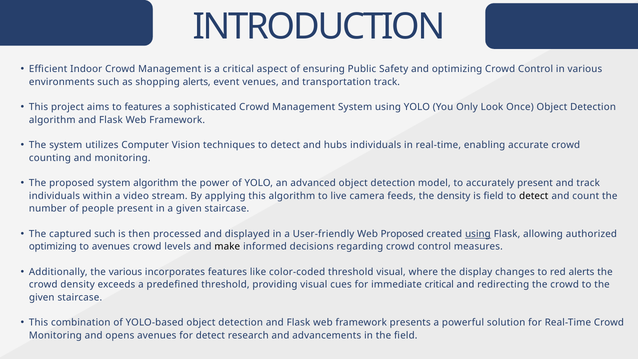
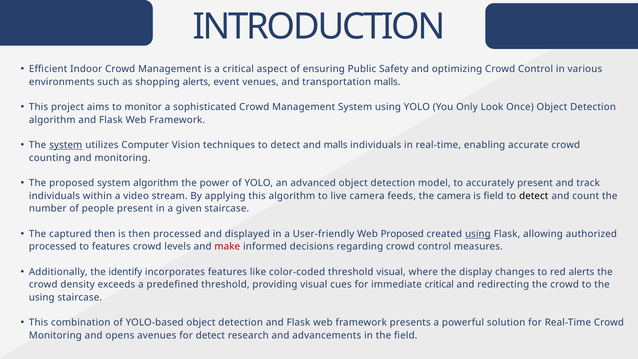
transportation track: track -> malls
to features: features -> monitor
system at (66, 145) underline: none -> present
and hubs: hubs -> malls
the density: density -> camera
captured such: such -> then
optimizing at (53, 247): optimizing -> processed
to avenues: avenues -> features
make colour: black -> red
the various: various -> identify
given at (42, 297): given -> using
